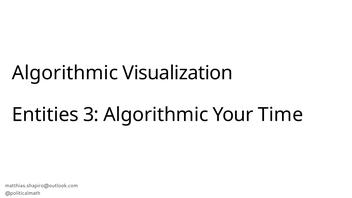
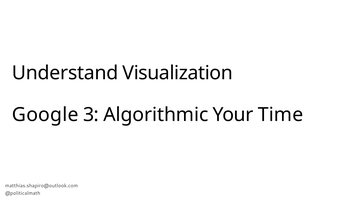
Algorithmic at (65, 73): Algorithmic -> Understand
Entities: Entities -> Google
